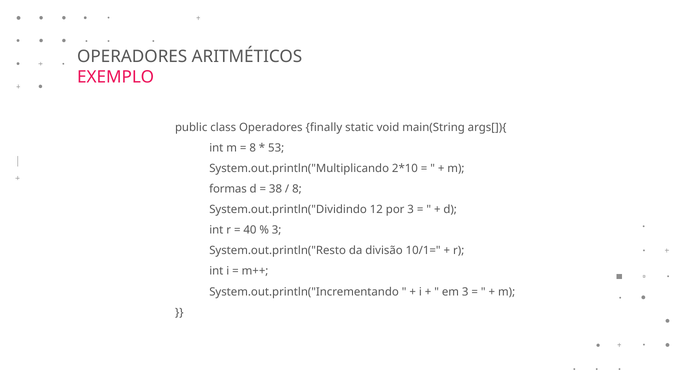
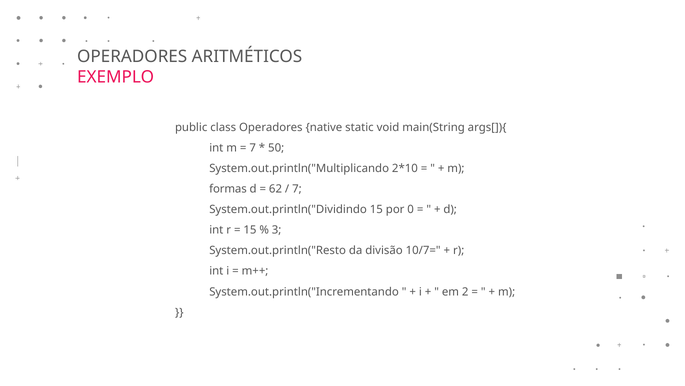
finally: finally -> native
8 at (253, 148): 8 -> 7
53: 53 -> 50
38: 38 -> 62
8 at (297, 189): 8 -> 7
System.out.println("Dividindo 12: 12 -> 15
por 3: 3 -> 0
40 at (250, 230): 40 -> 15
10/1=: 10/1= -> 10/7=
em 3: 3 -> 2
